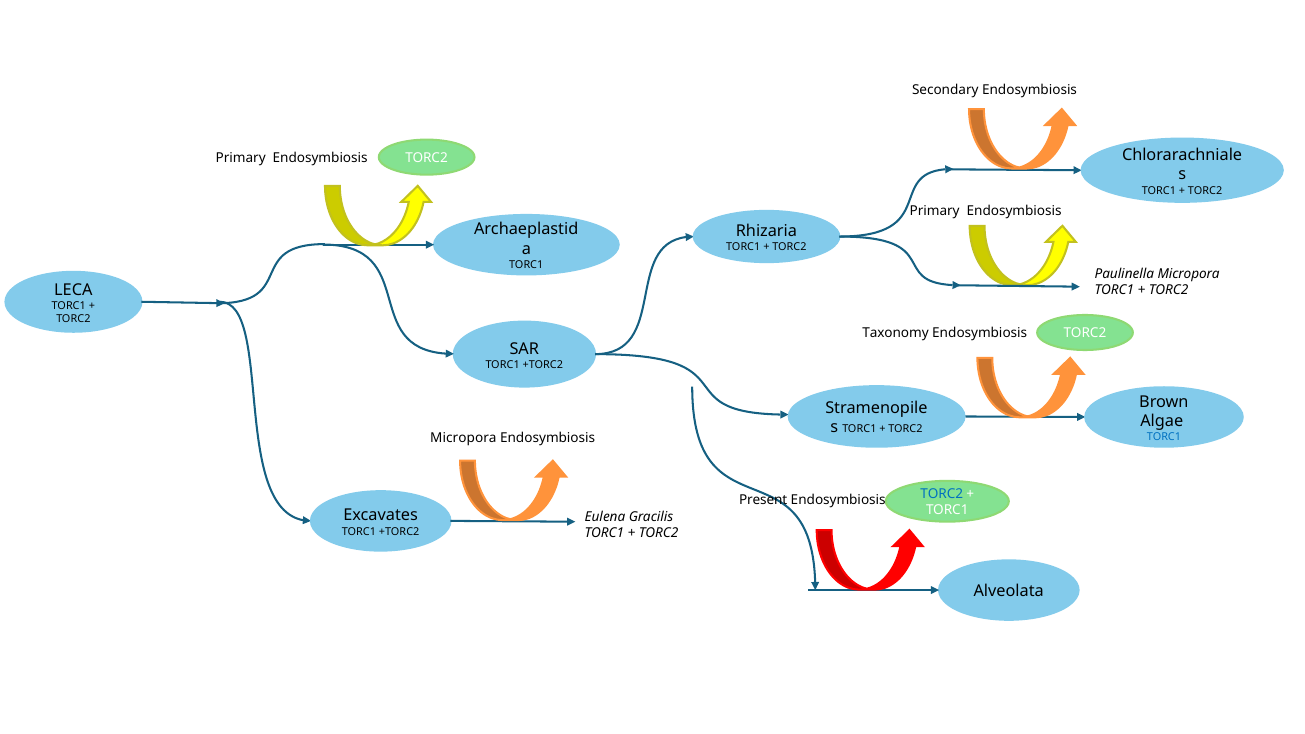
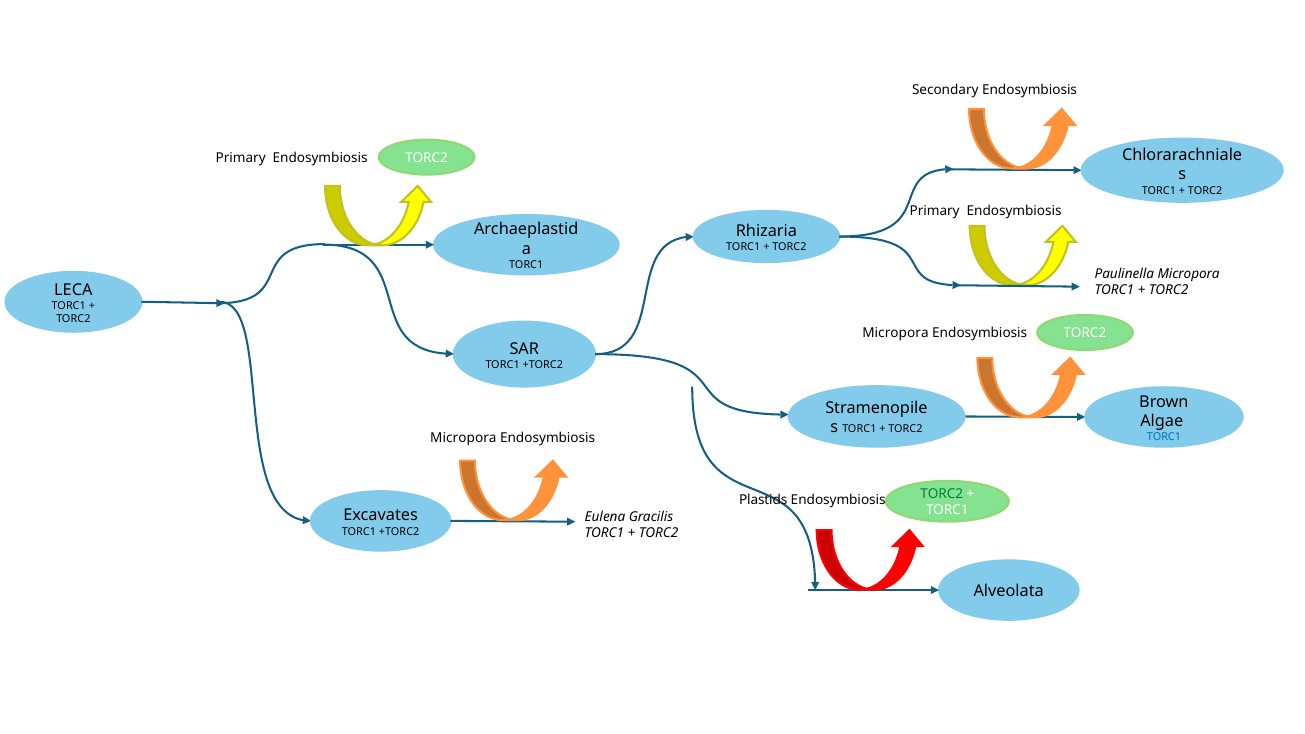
Taxonomy at (896, 333): Taxonomy -> Micropora
TORC2 at (942, 494) colour: blue -> green
Present: Present -> Plastids
